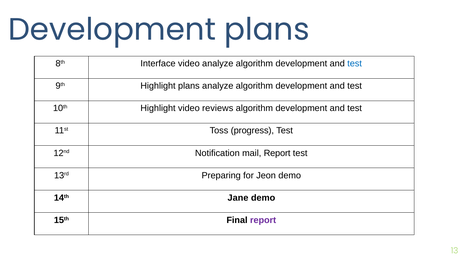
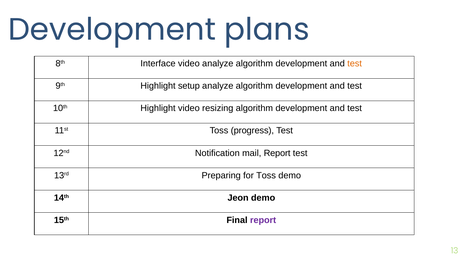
test at (355, 64) colour: blue -> orange
Highlight plans: plans -> setup
reviews: reviews -> resizing
for Jeon: Jeon -> Toss
Jane: Jane -> Jeon
